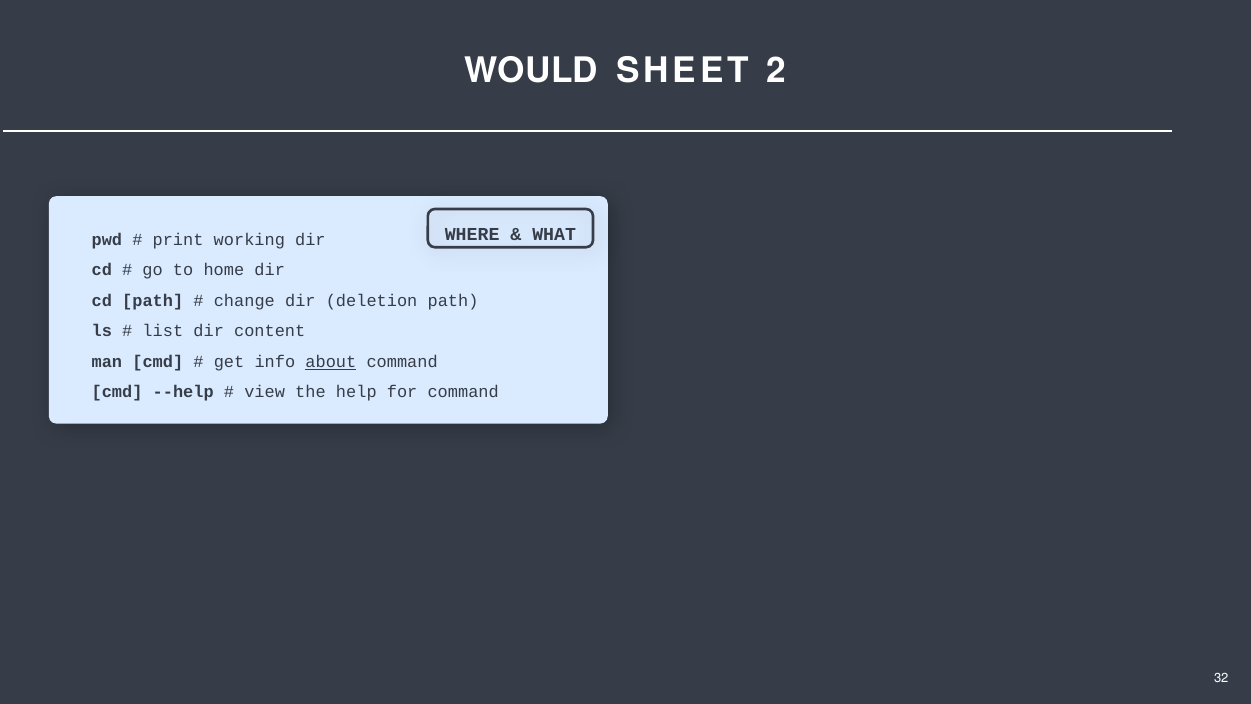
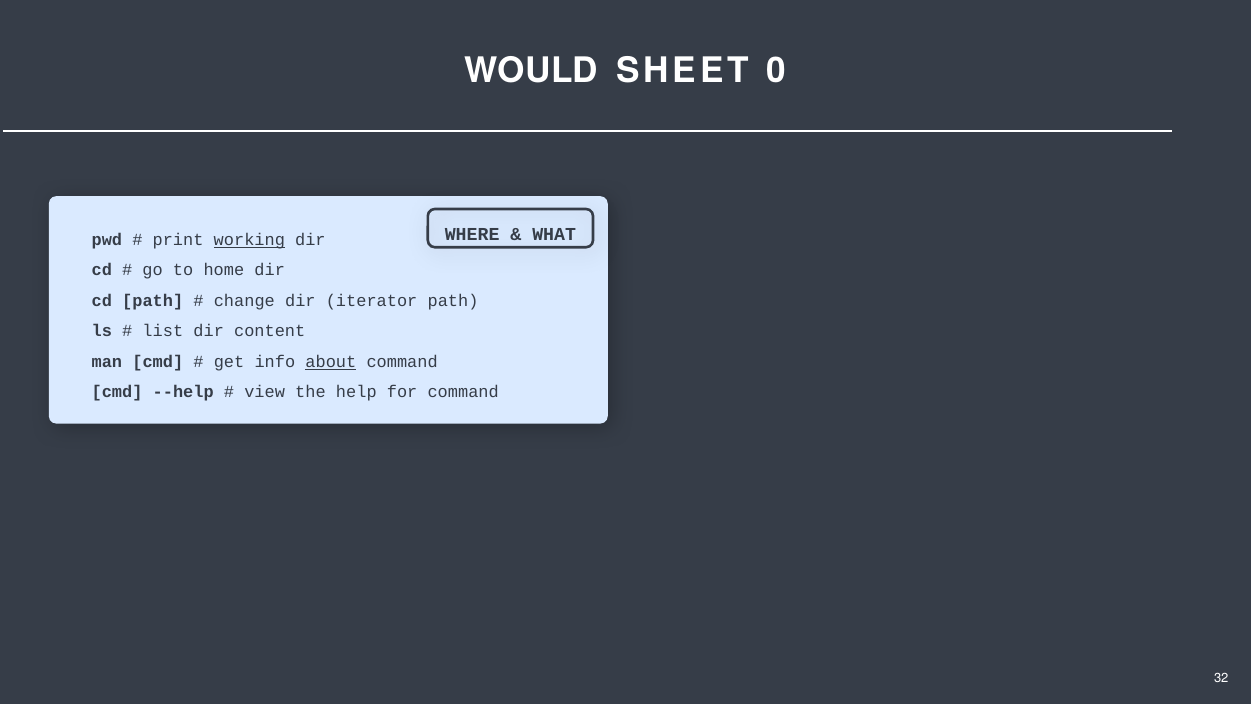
2: 2 -> 0
working underline: none -> present
deletion: deletion -> iterator
